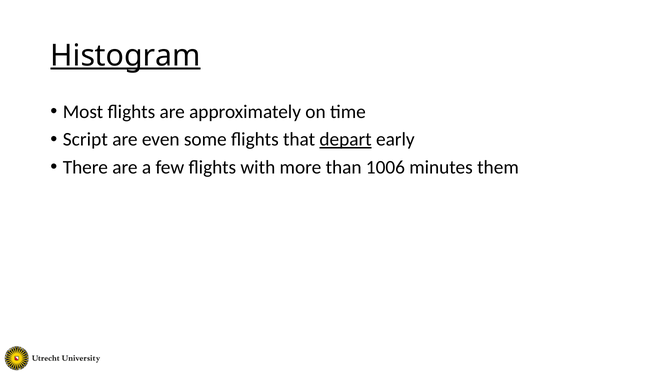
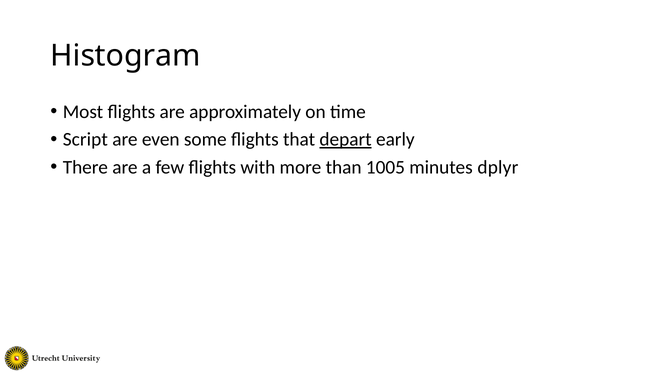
Histogram underline: present -> none
1006: 1006 -> 1005
them: them -> dplyr
